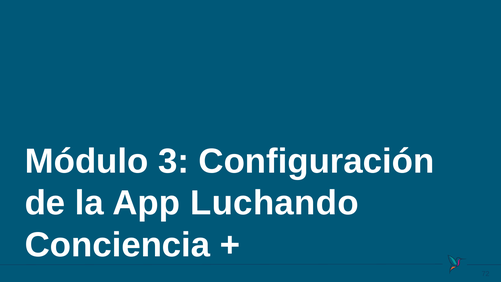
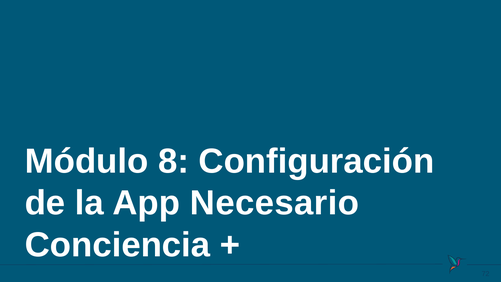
3: 3 -> 8
Luchando: Luchando -> Necesario
